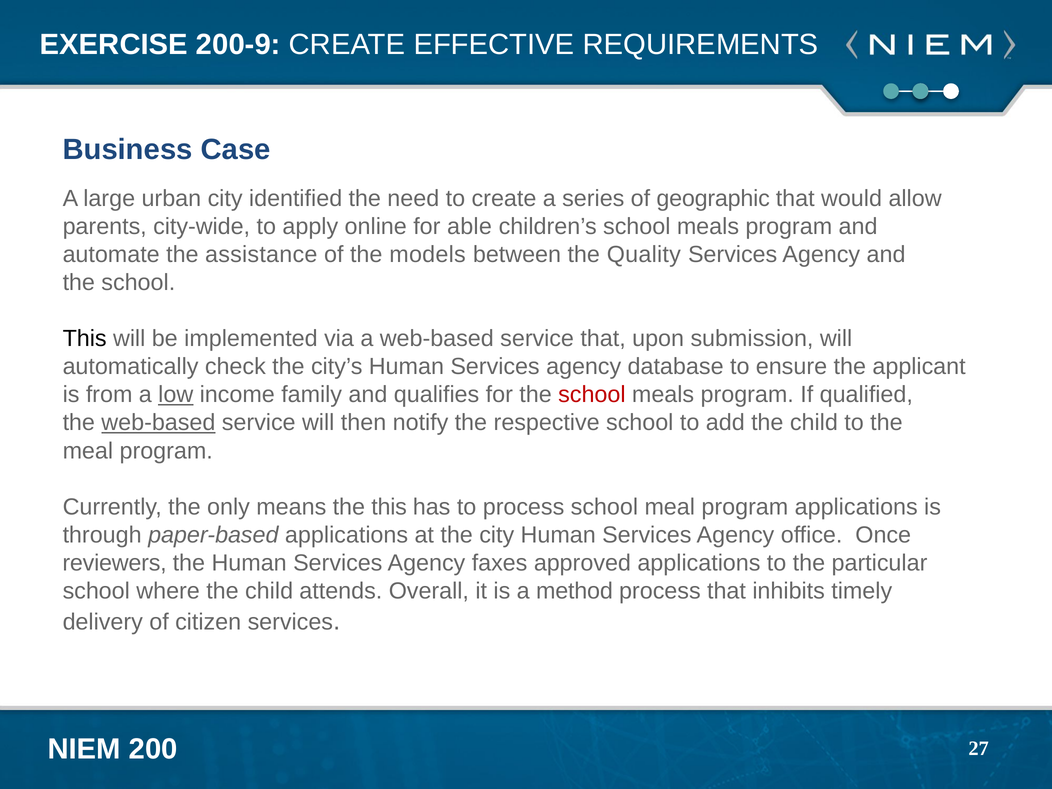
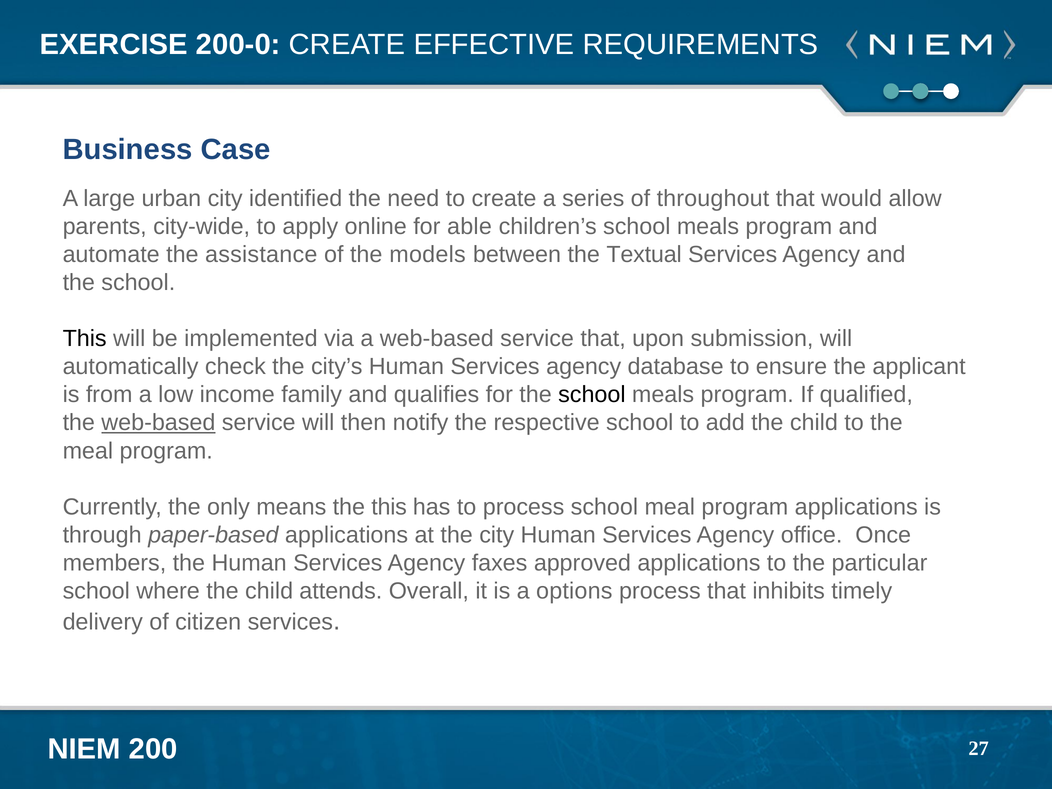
200-9: 200-9 -> 200-0
geographic: geographic -> throughout
Quality: Quality -> Textual
low underline: present -> none
school at (592, 395) colour: red -> black
reviewers: reviewers -> members
method: method -> options
